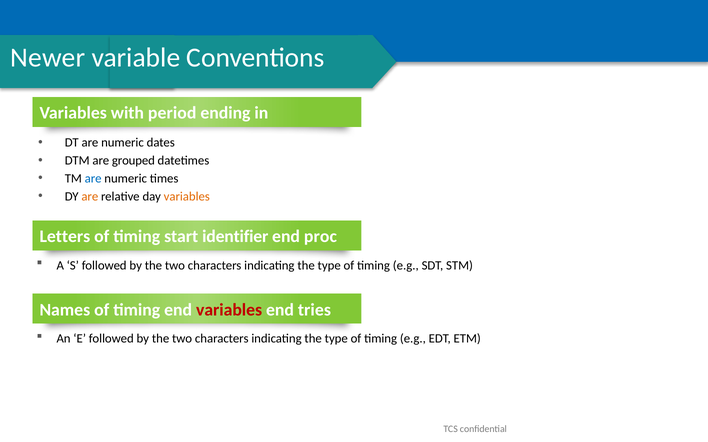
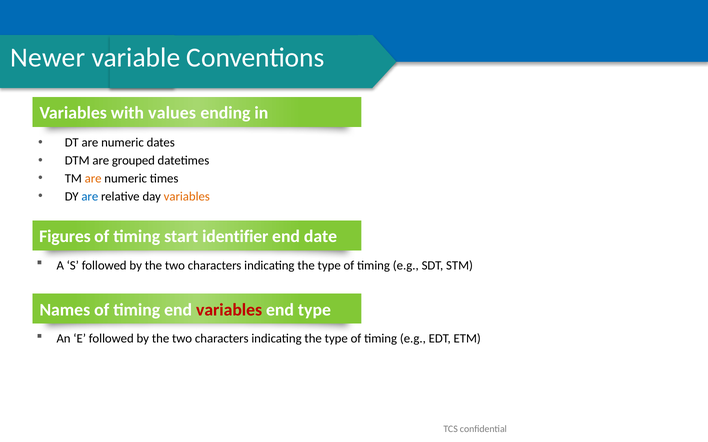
period: period -> values
are at (93, 179) colour: blue -> orange
are at (90, 197) colour: orange -> blue
Letters: Letters -> Figures
proc: proc -> date
end tries: tries -> type
